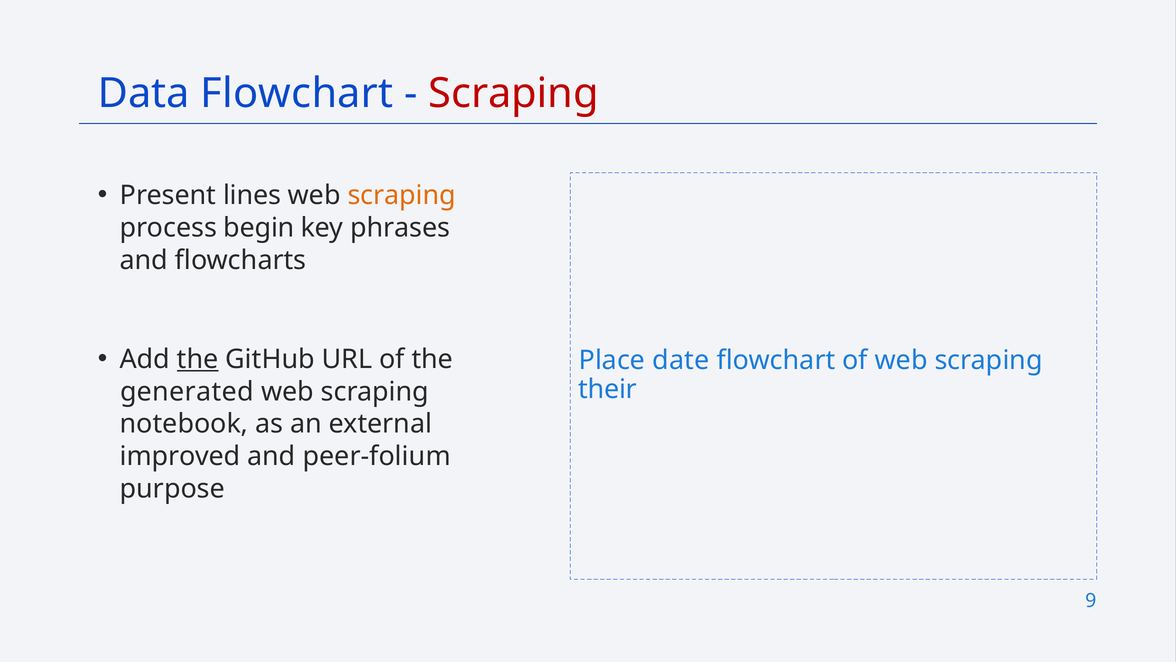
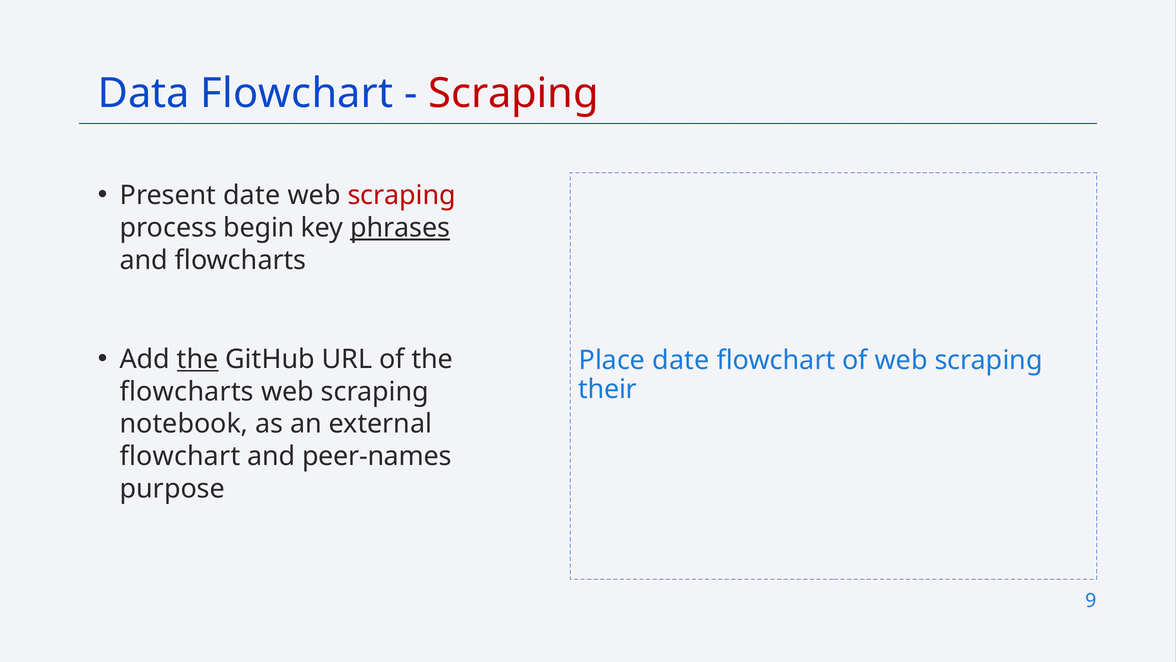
Present lines: lines -> date
scraping at (402, 195) colour: orange -> red
phrases underline: none -> present
generated at (187, 391): generated -> flowcharts
improved at (180, 456): improved -> flowchart
peer-folium: peer-folium -> peer-names
